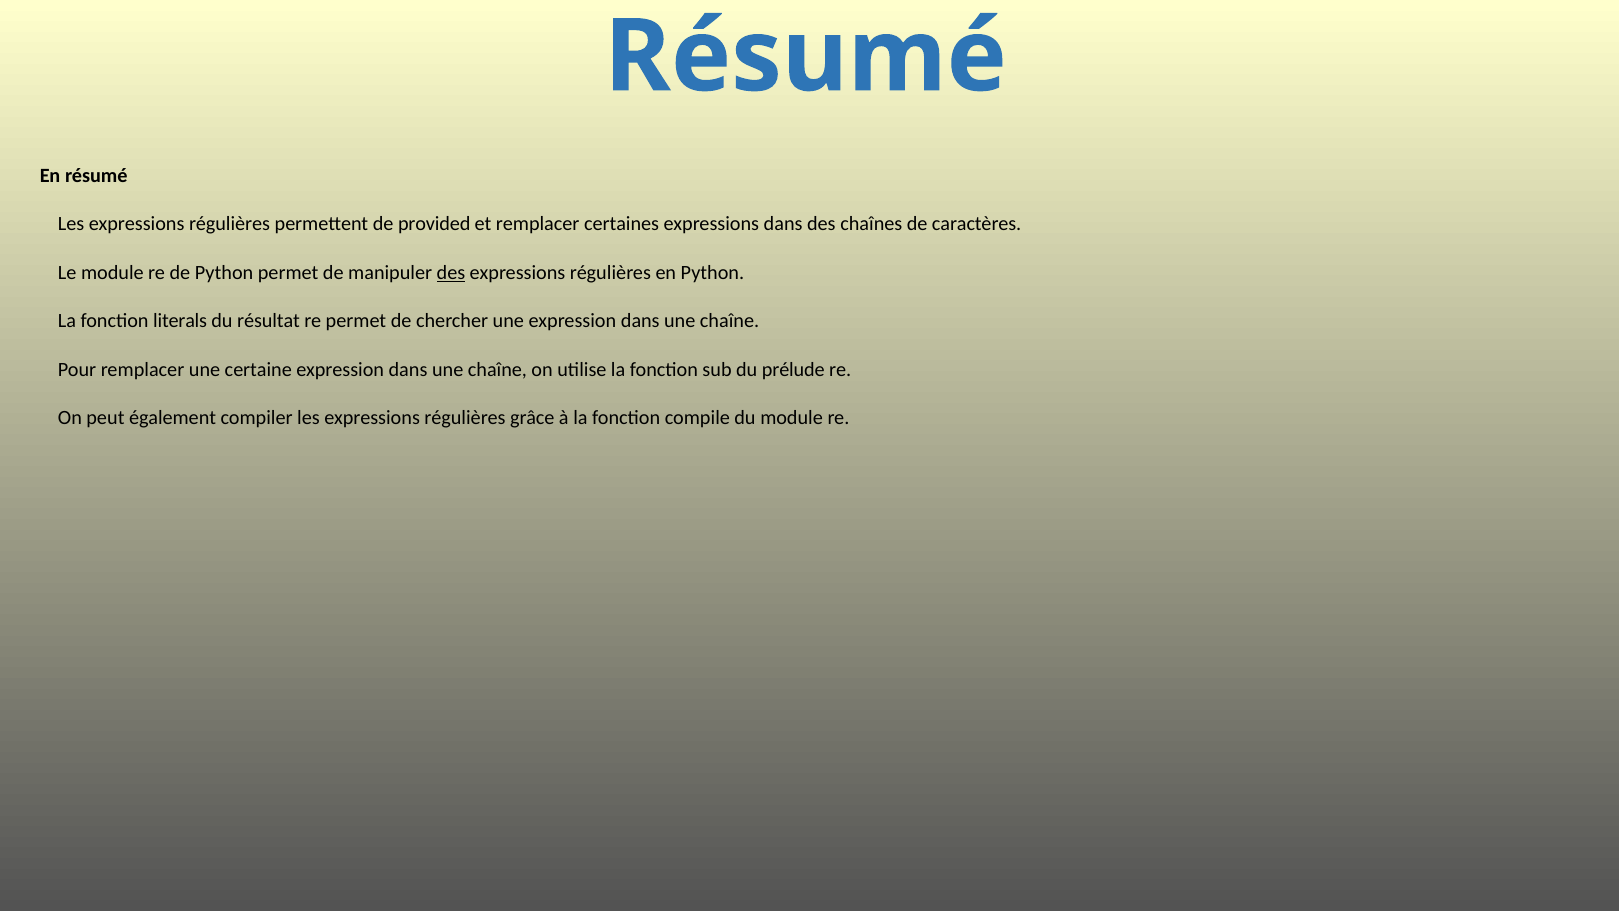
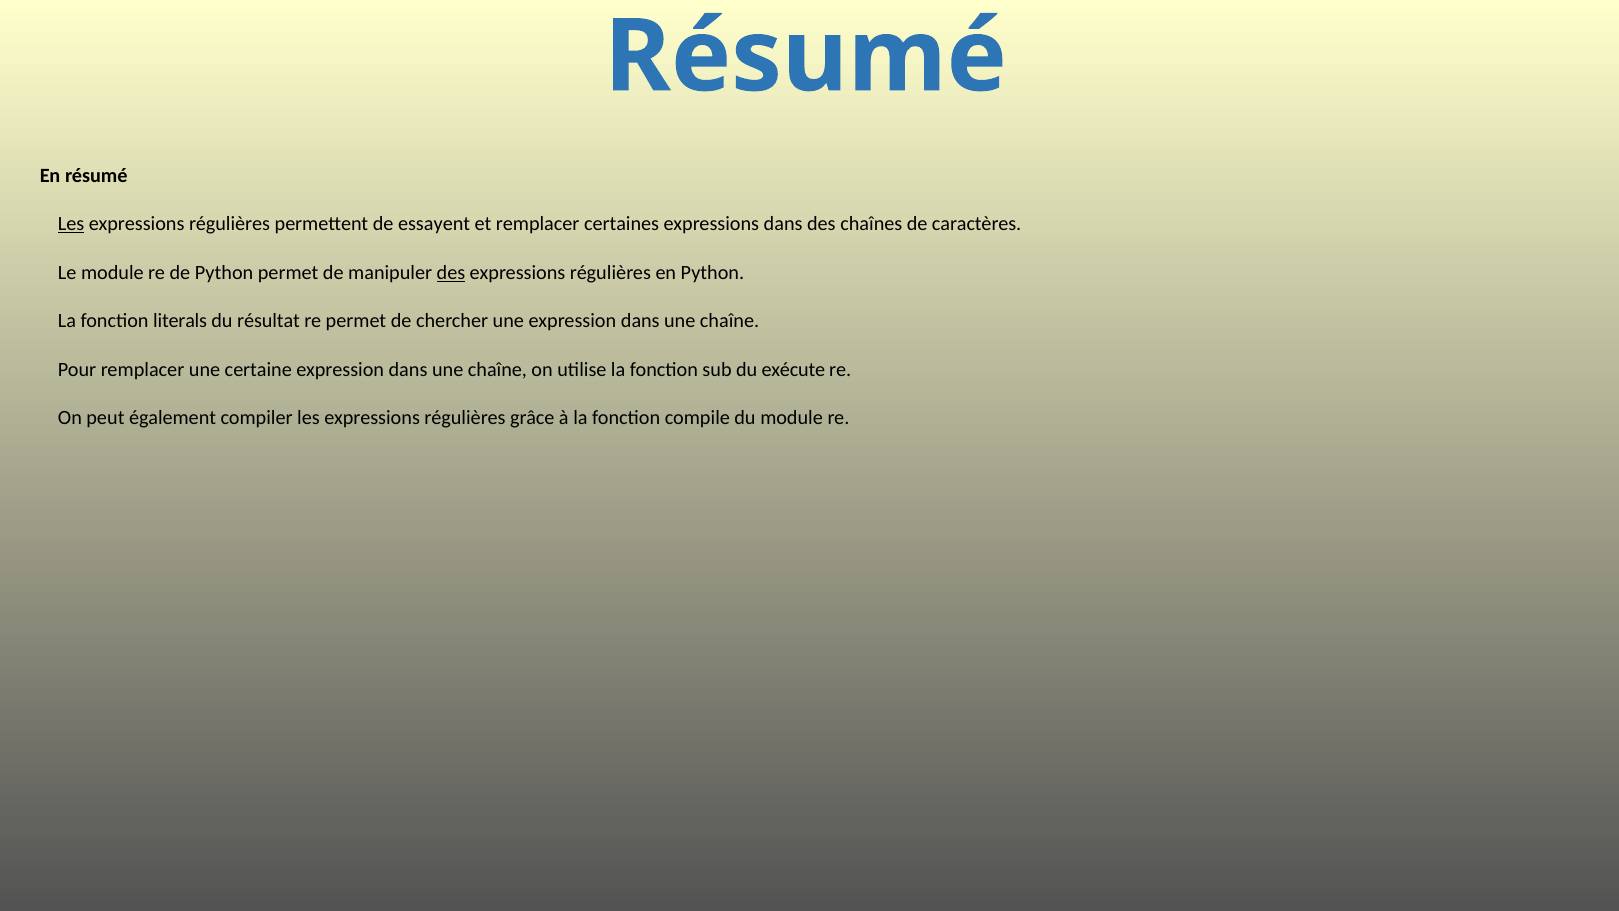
Les at (71, 224) underline: none -> present
provided: provided -> essayent
prélude: prélude -> exécute
